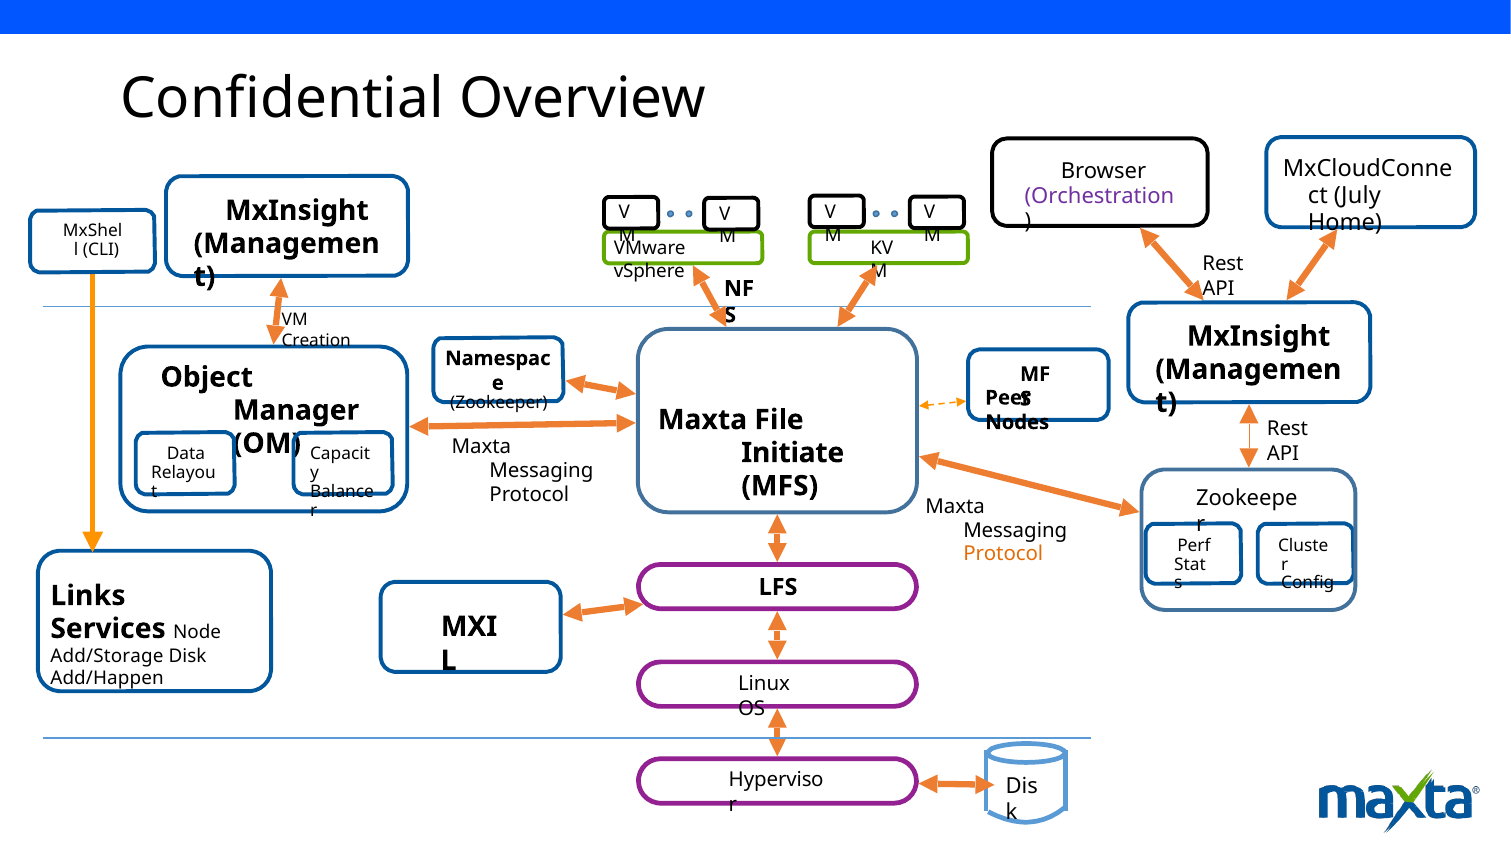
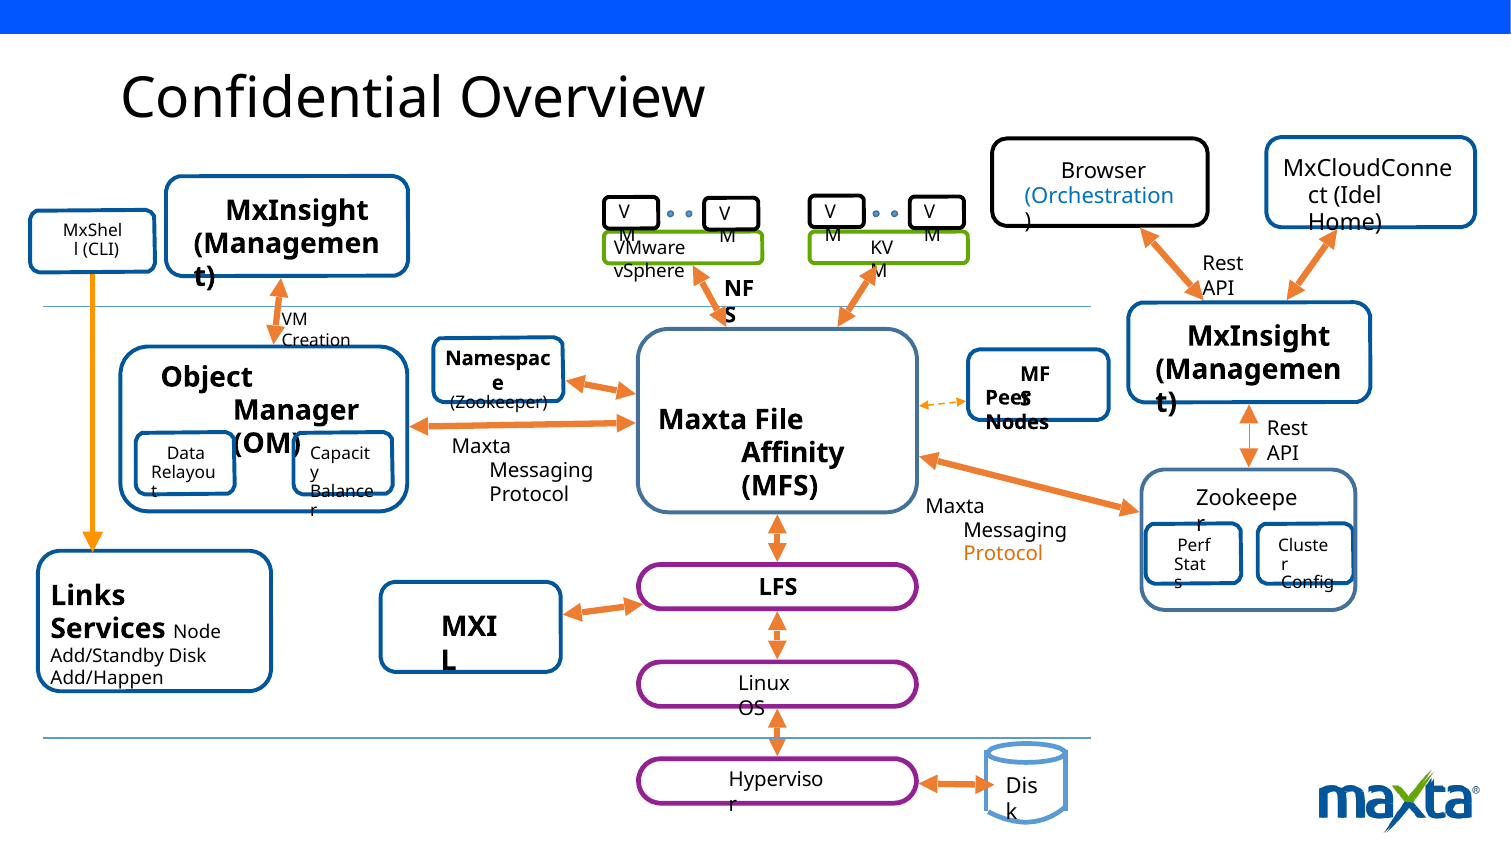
July: July -> Idel
Orchestration colour: purple -> blue
Initiate: Initiate -> Affinity
Add/Storage: Add/Storage -> Add/Standby
